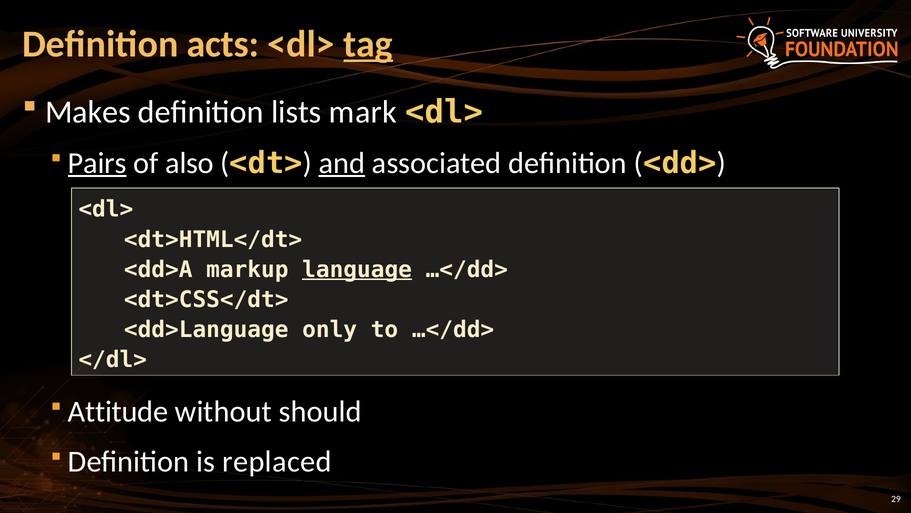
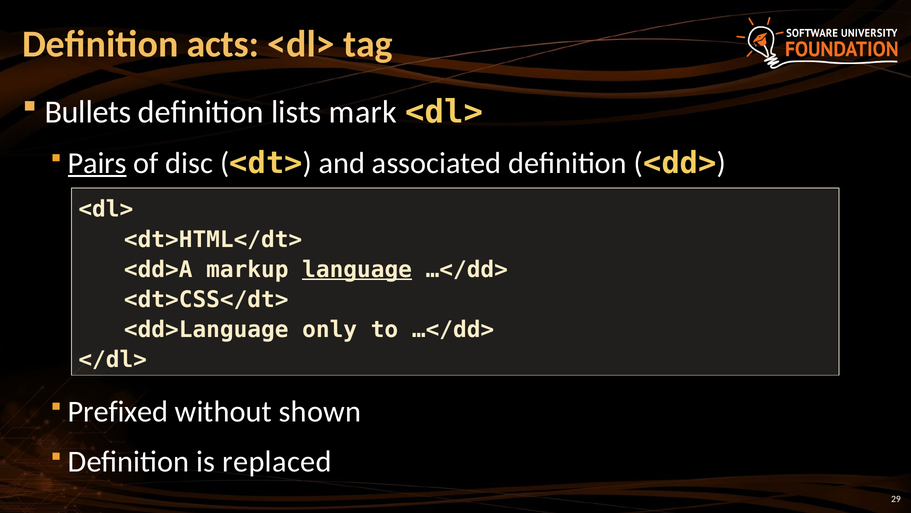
tag underline: present -> none
Makes: Makes -> Bullets
also: also -> disc
and underline: present -> none
Attitude: Attitude -> Prefixed
should: should -> shown
